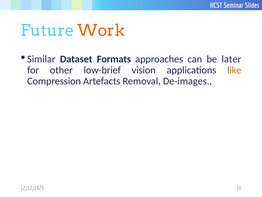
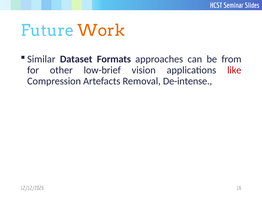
later: later -> from
like colour: orange -> red
De-images: De-images -> De-intense
